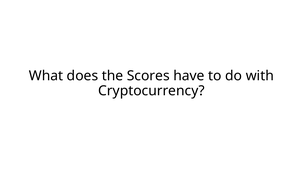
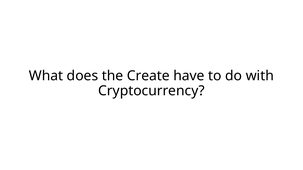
Scores: Scores -> Create
